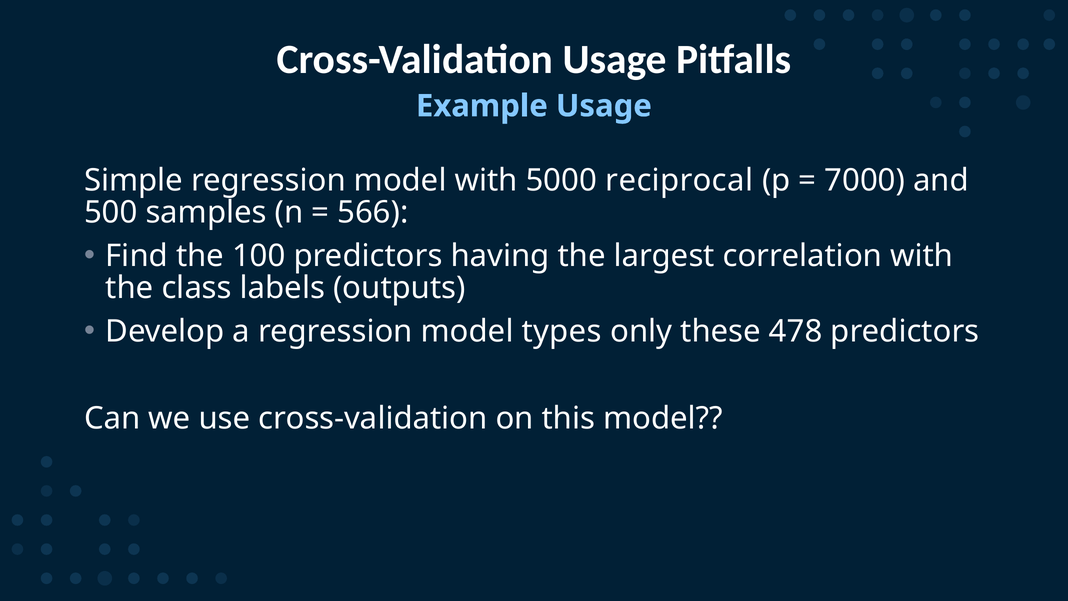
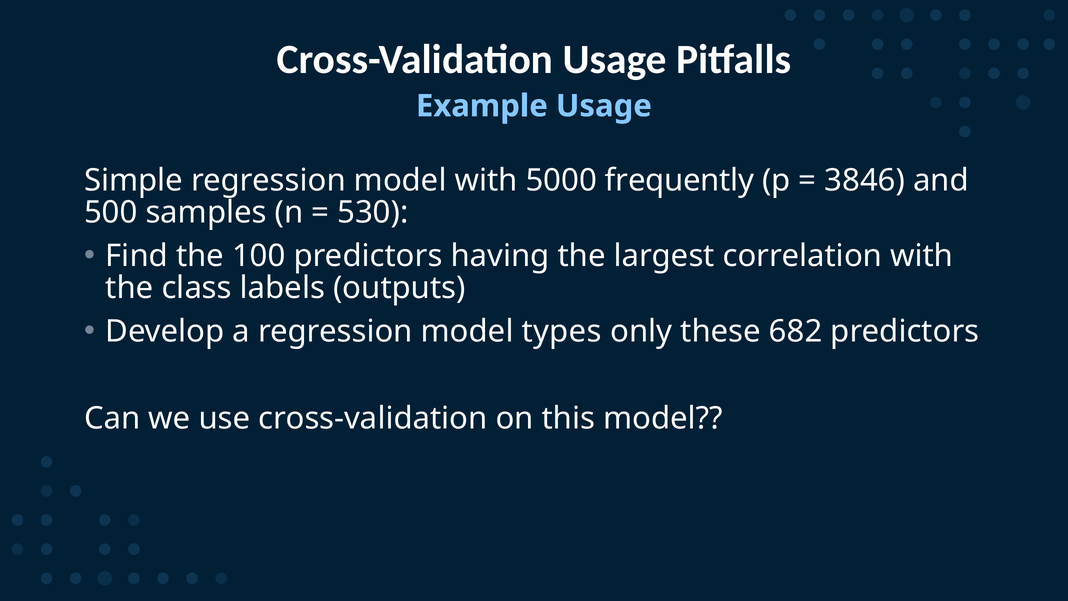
reciprocal: reciprocal -> frequently
7000: 7000 -> 3846
566: 566 -> 530
478: 478 -> 682
